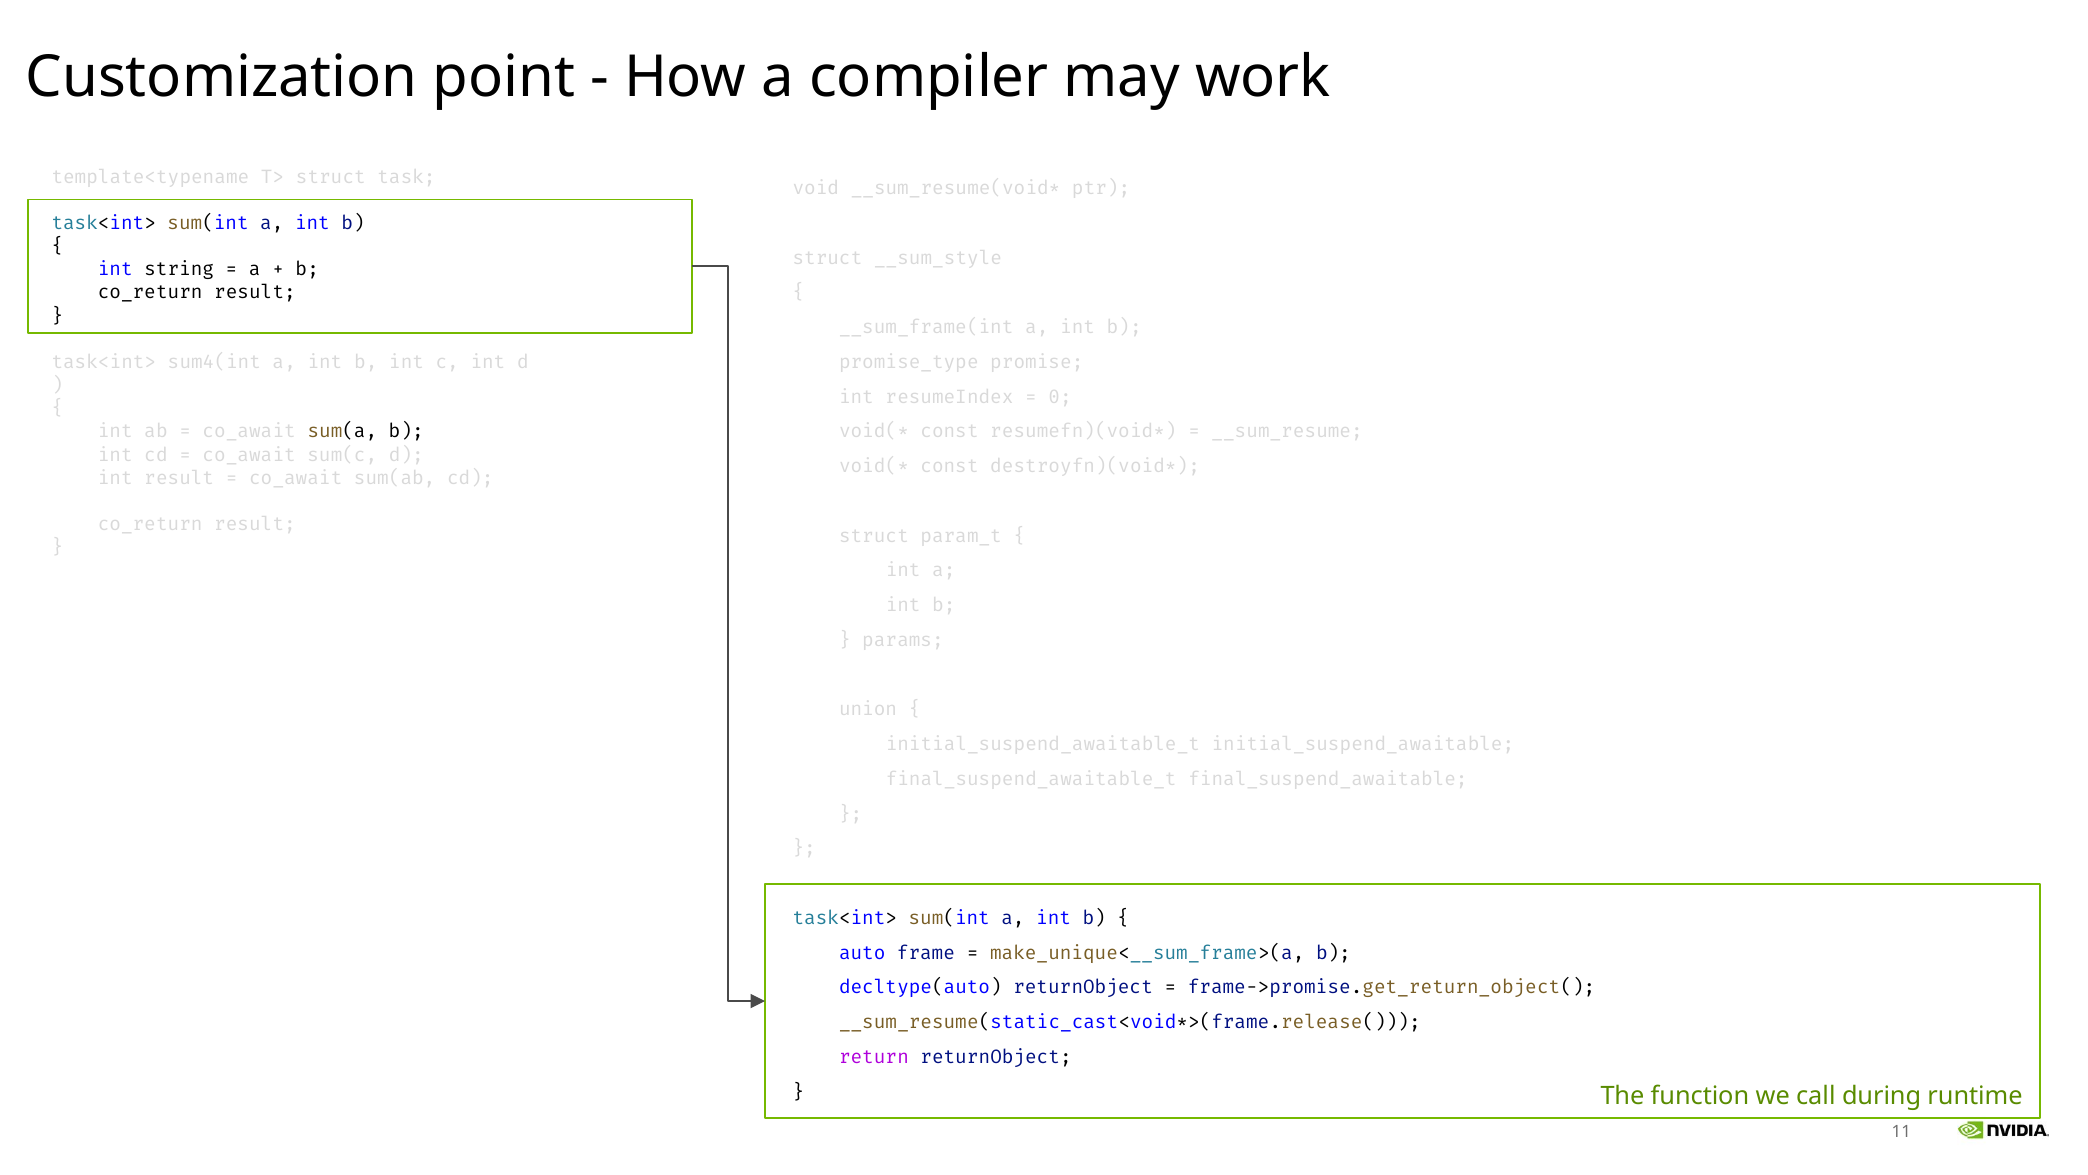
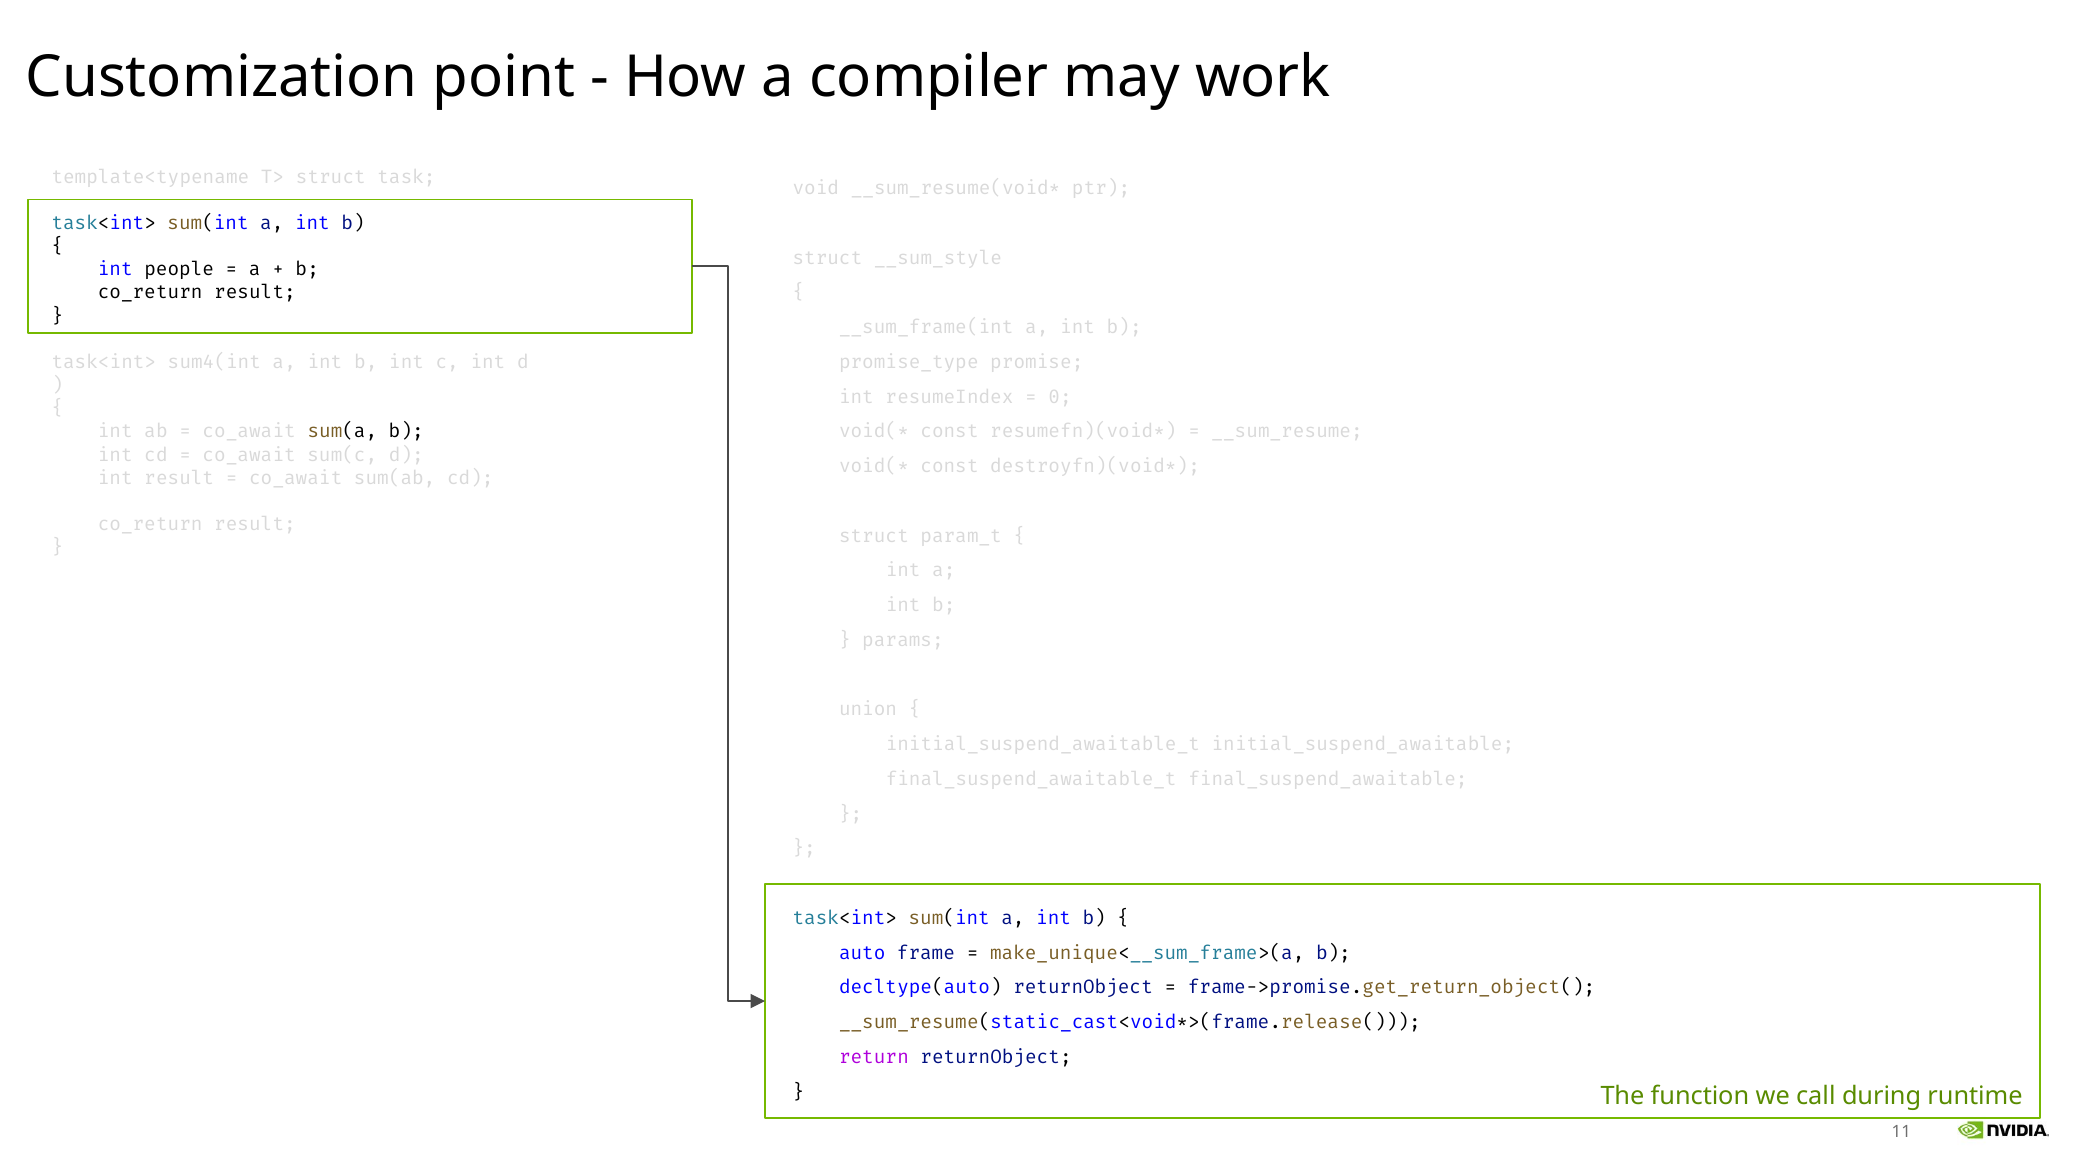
string: string -> people
